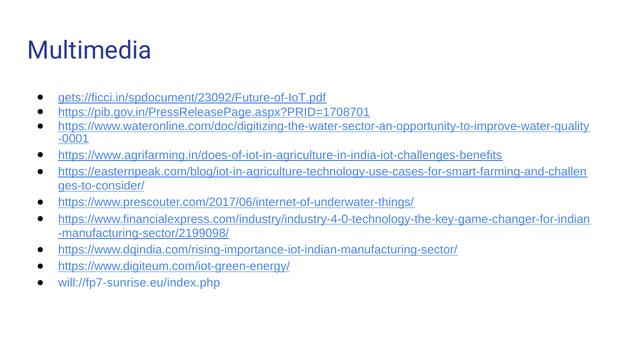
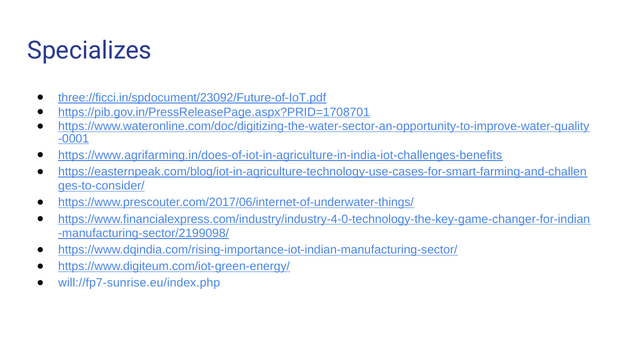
Multimedia: Multimedia -> Specializes
gets://ficci.in/spdocument/23092/Future-of-IoT.pdf: gets://ficci.in/spdocument/23092/Future-of-IoT.pdf -> three://ficci.in/spdocument/23092/Future-of-IoT.pdf
